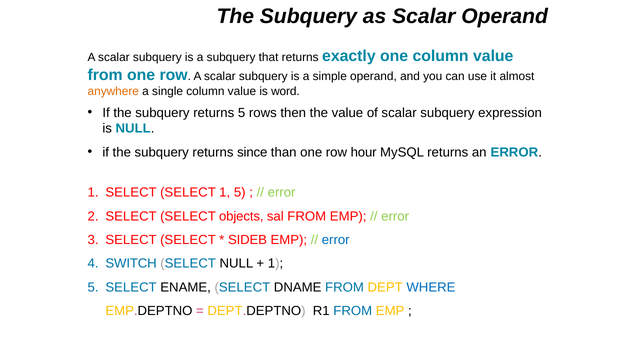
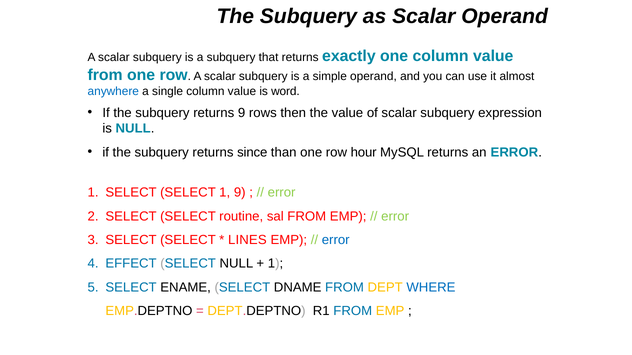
anywhere colour: orange -> blue
returns 5: 5 -> 9
SELECT 1 5: 5 -> 9
objects: objects -> routine
SIDEB: SIDEB -> LINES
SWITCH: SWITCH -> EFFECT
